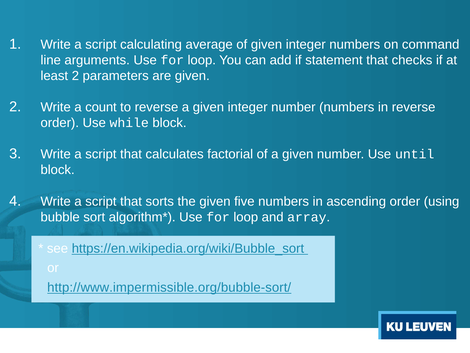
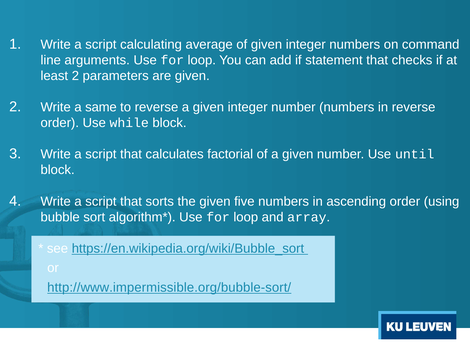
count: count -> same
